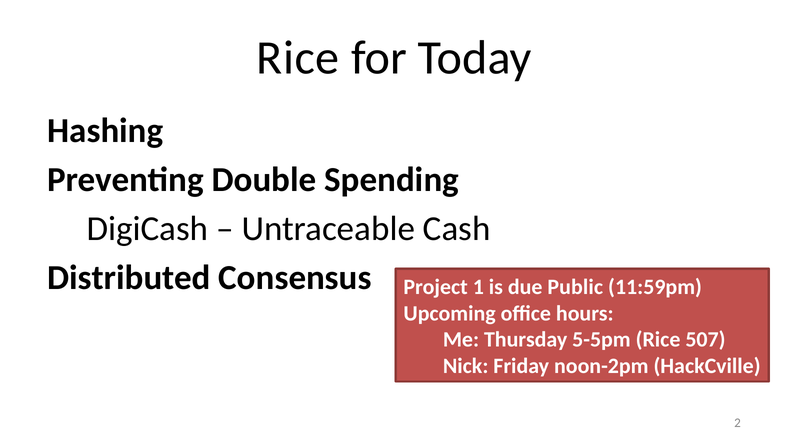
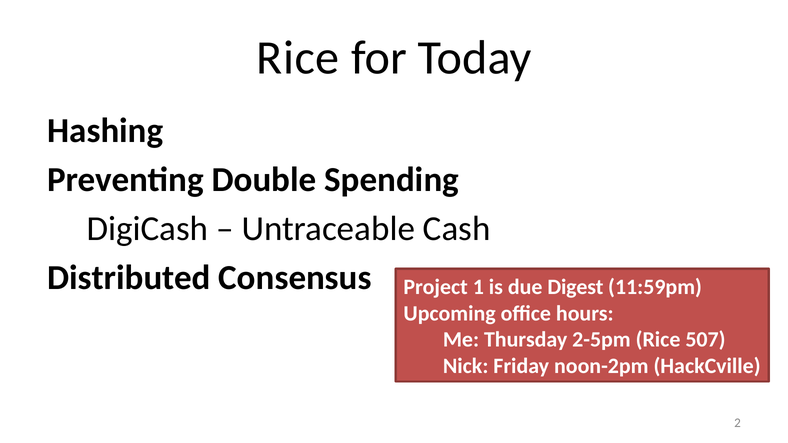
Public: Public -> Digest
5-5pm: 5-5pm -> 2-5pm
